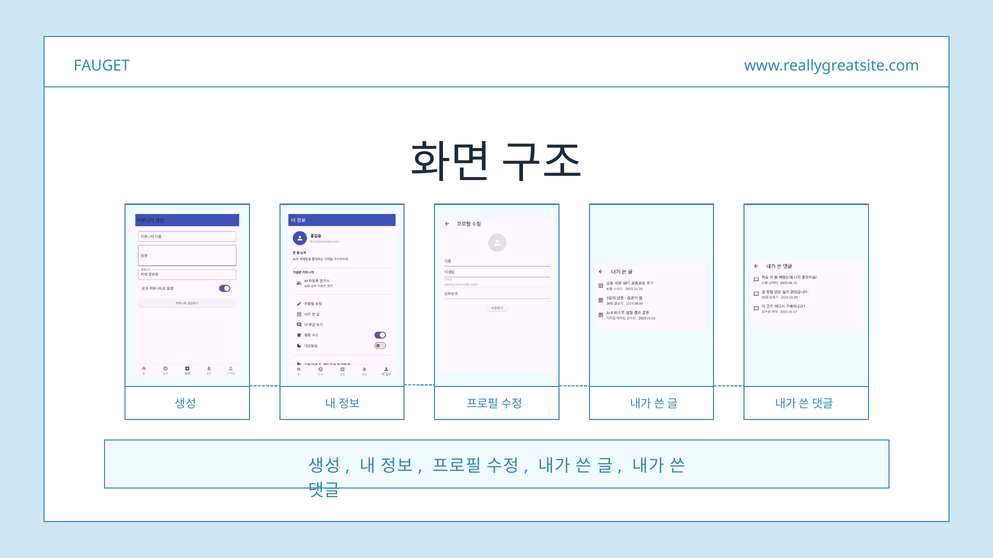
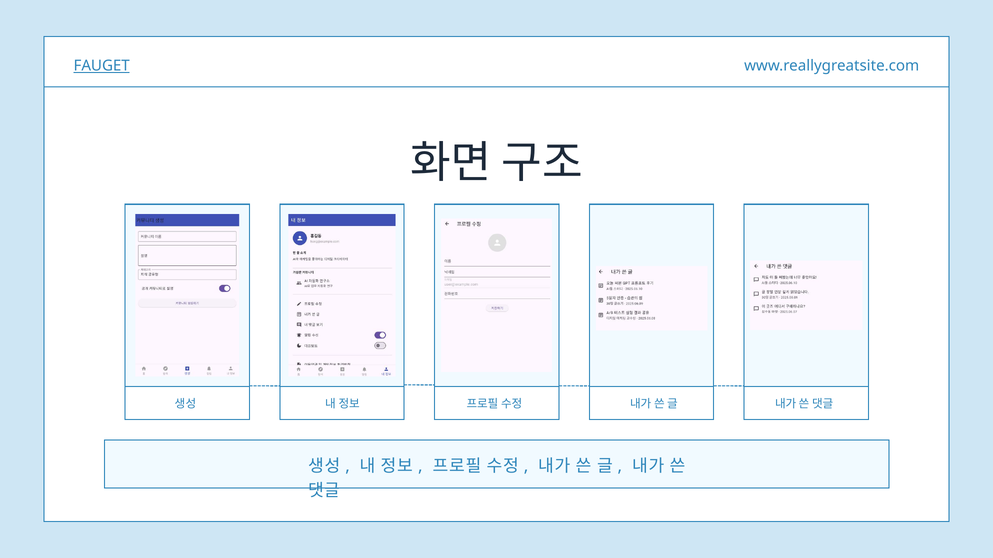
FAUGET underline: none -> present
